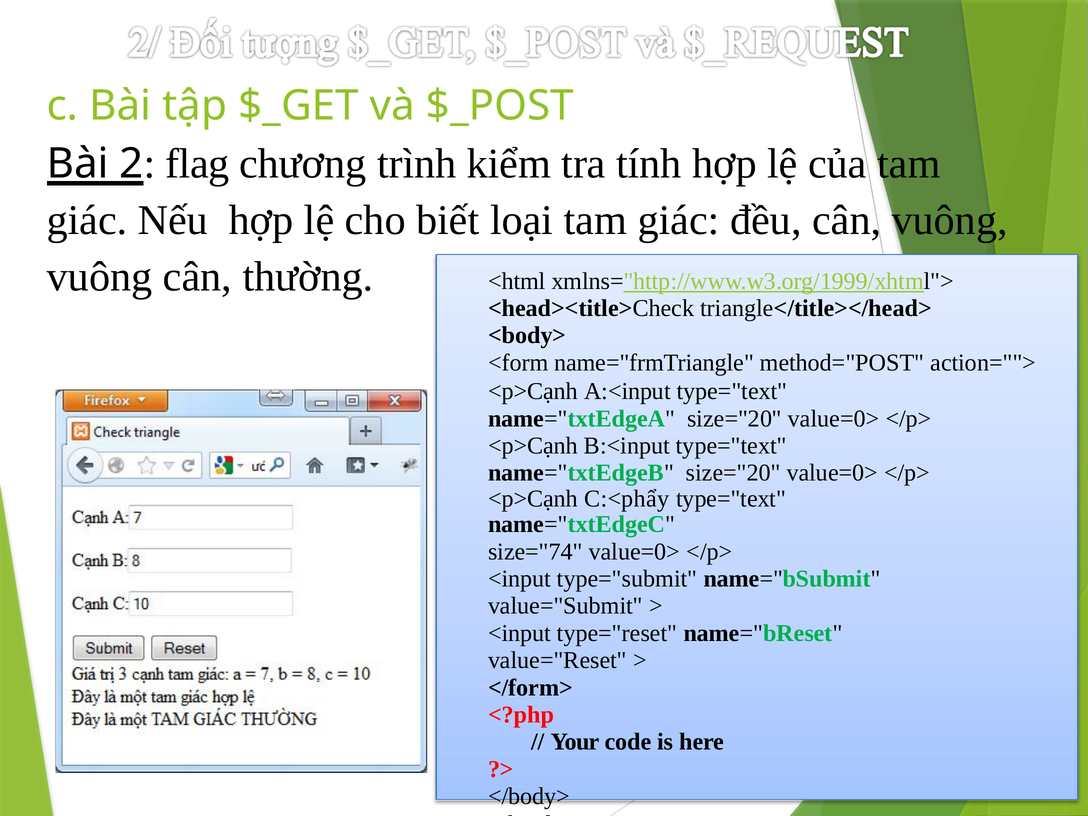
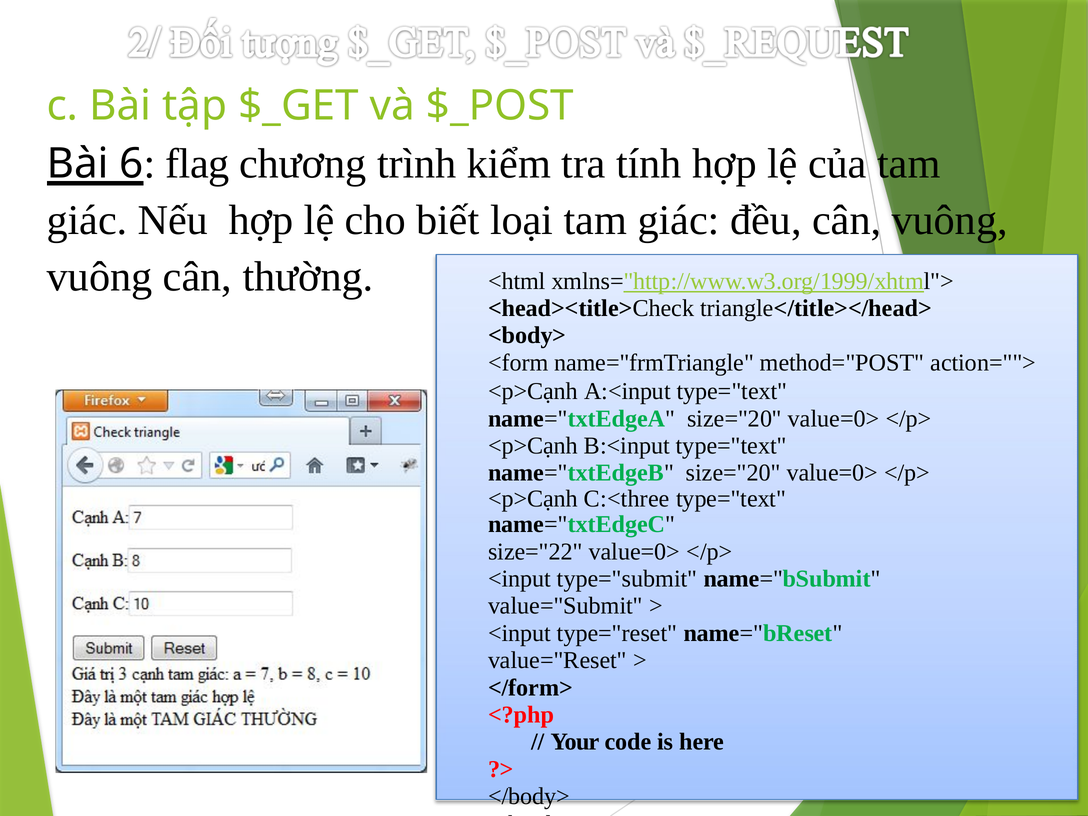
2: 2 -> 6
C:<phẩy: C:<phẩy -> C:<three
size="74: size="74 -> size="22
